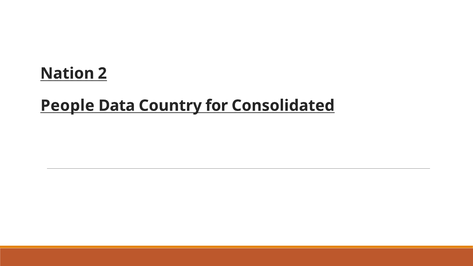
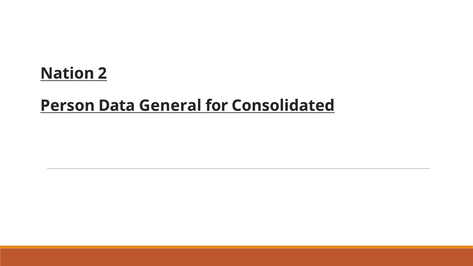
People: People -> Person
Country: Country -> General
